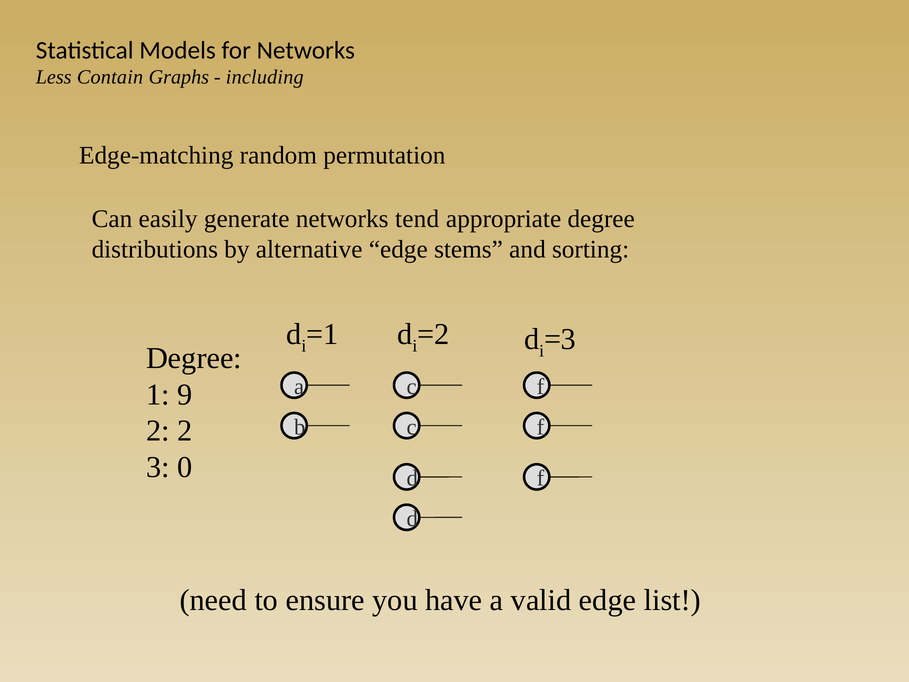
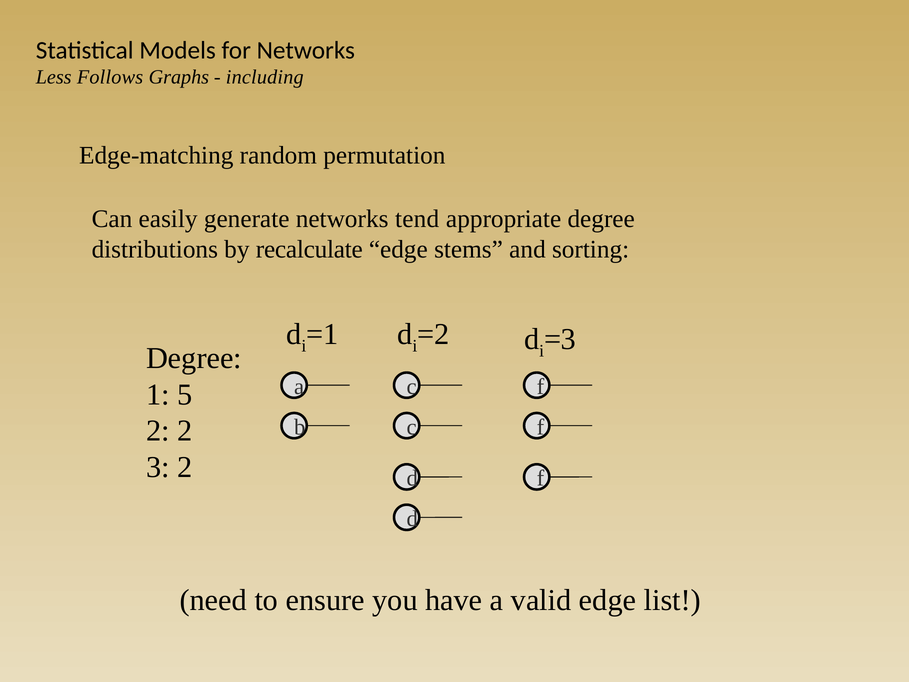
Contain: Contain -> Follows
alternative: alternative -> recalculate
9: 9 -> 5
3 0: 0 -> 2
